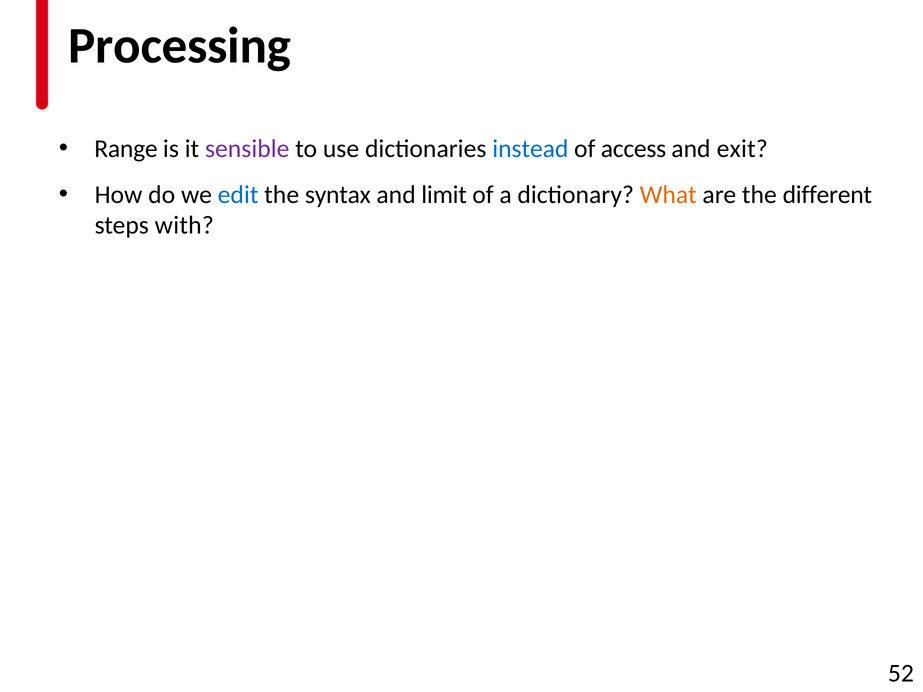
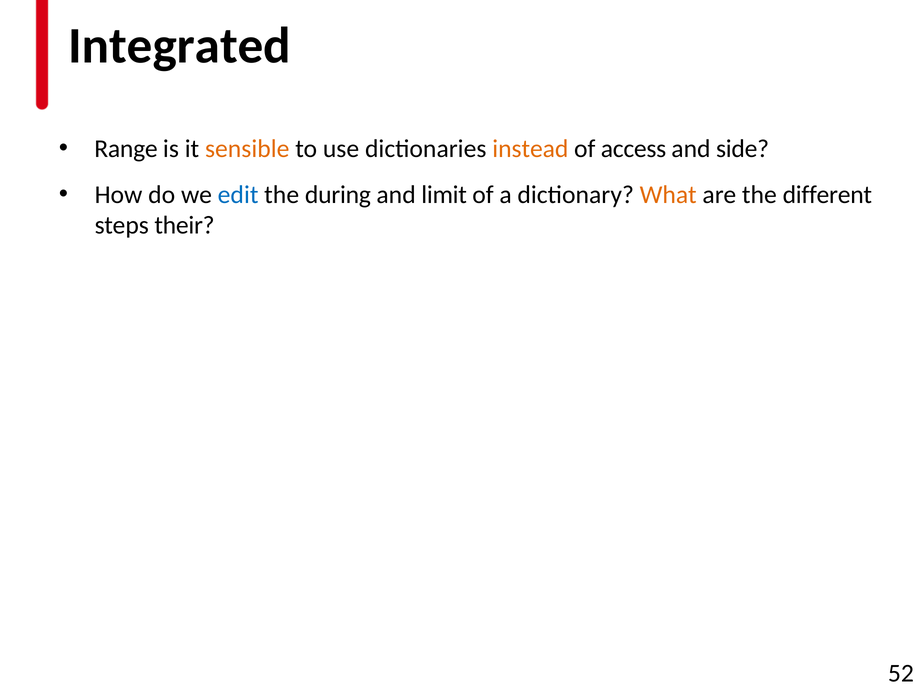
Processing: Processing -> Integrated
sensible colour: purple -> orange
instead colour: blue -> orange
exit: exit -> side
syntax: syntax -> during
with: with -> their
